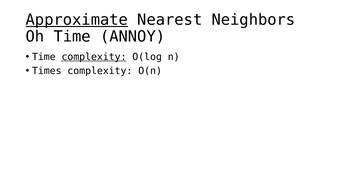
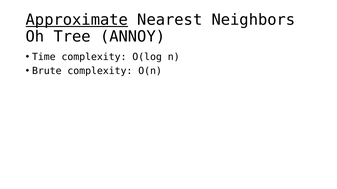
Oh Time: Time -> Tree
complexity at (94, 57) underline: present -> none
Times: Times -> Brute
